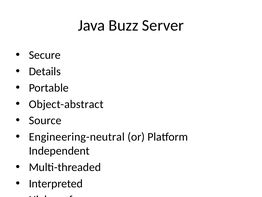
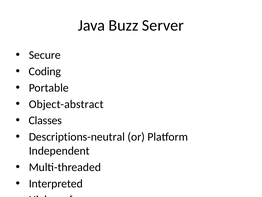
Details: Details -> Coding
Source: Source -> Classes
Engineering-neutral: Engineering-neutral -> Descriptions-neutral
